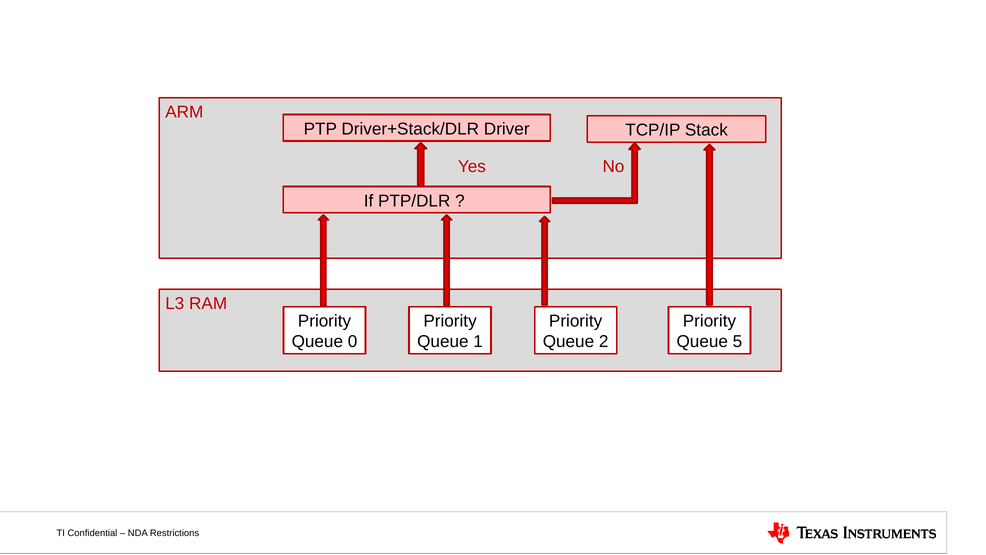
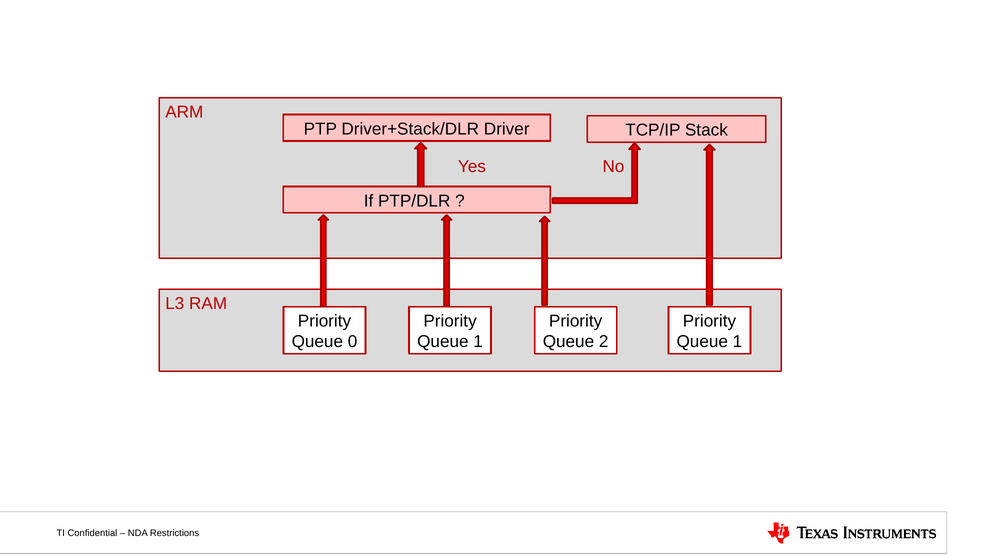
5 at (738, 341): 5 -> 1
